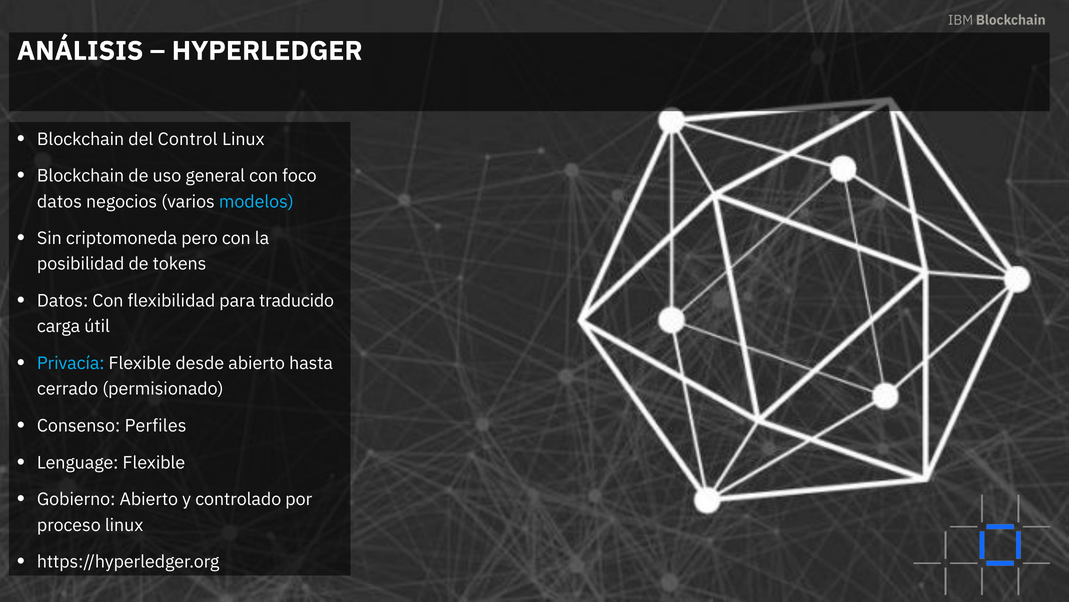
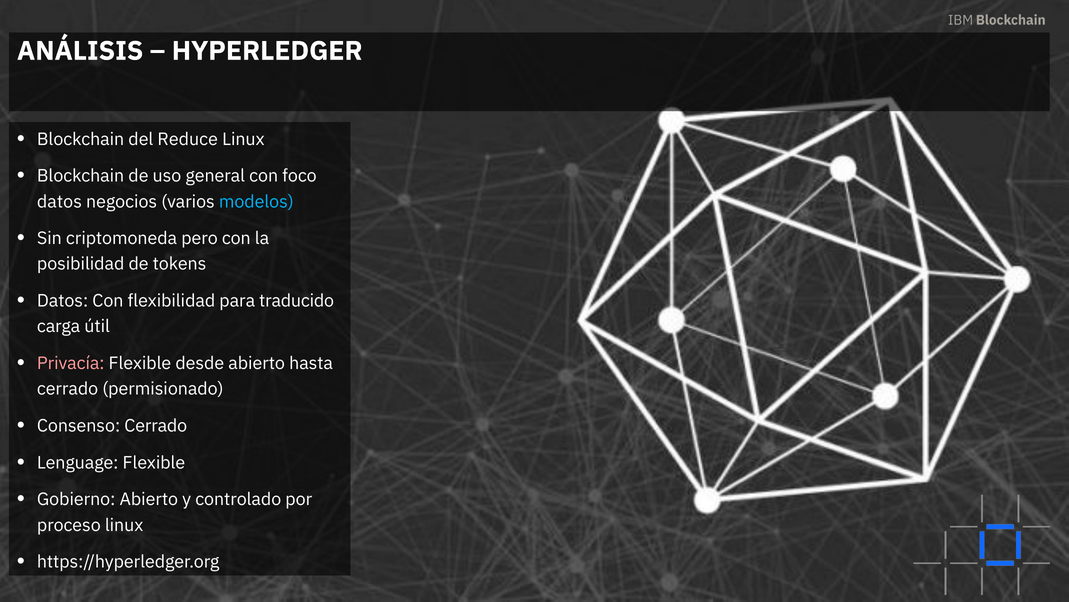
Control: Control -> Reduce
Privacía colour: light blue -> pink
Consenso Perfiles: Perfiles -> Cerrado
